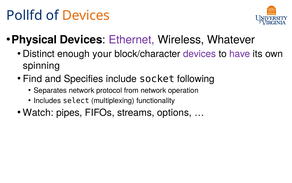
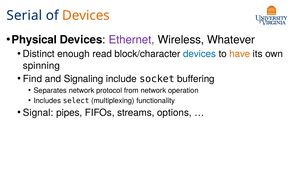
Pollfd: Pollfd -> Serial
your: your -> read
devices at (200, 54) colour: purple -> blue
have colour: purple -> orange
Specifies: Specifies -> Signaling
following: following -> buffering
Watch: Watch -> Signal
